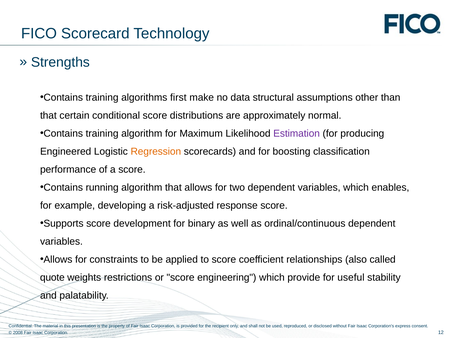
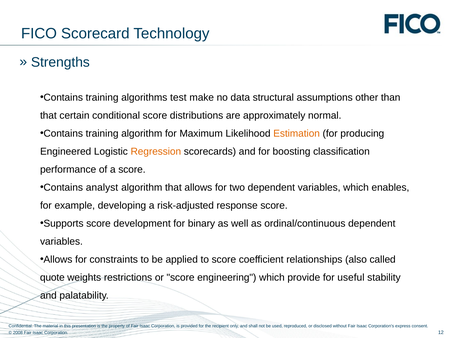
first: first -> test
Estimation colour: purple -> orange
running: running -> analyst
